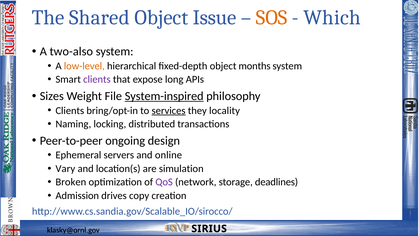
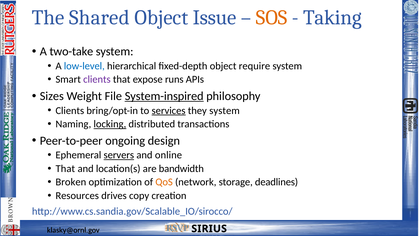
Which: Which -> Taking
two-also: two-also -> two-take
low-level colour: orange -> blue
months: months -> require
long: long -> runs
they locality: locality -> system
locking underline: none -> present
servers underline: none -> present
Vary at (65, 168): Vary -> That
simulation: simulation -> bandwidth
QoS colour: purple -> orange
Admission: Admission -> Resources
